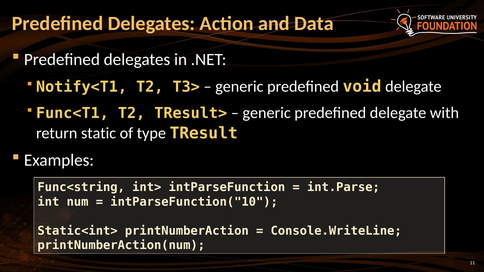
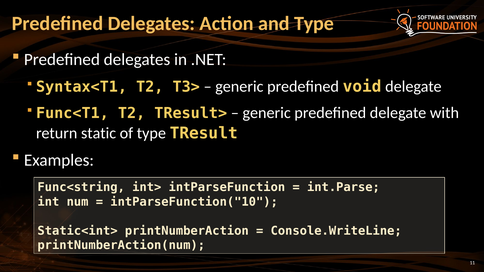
and Data: Data -> Type
Notify<T1: Notify<T1 -> Syntax<T1
